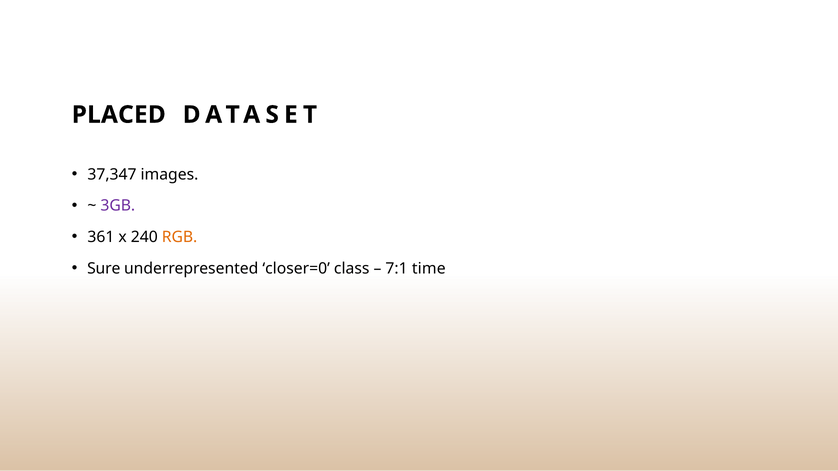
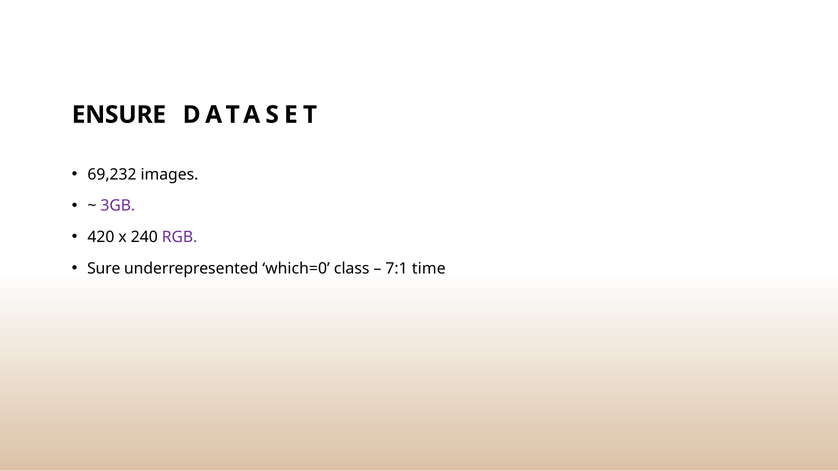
PLACED: PLACED -> ENSURE
37,347: 37,347 -> 69,232
361: 361 -> 420
RGB colour: orange -> purple
closer=0: closer=0 -> which=0
